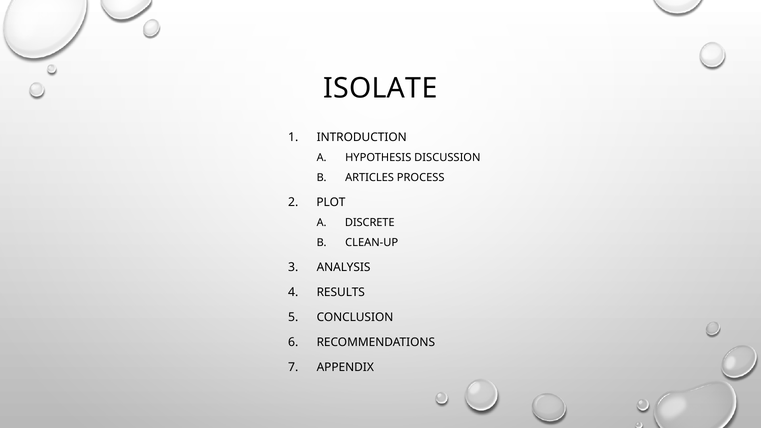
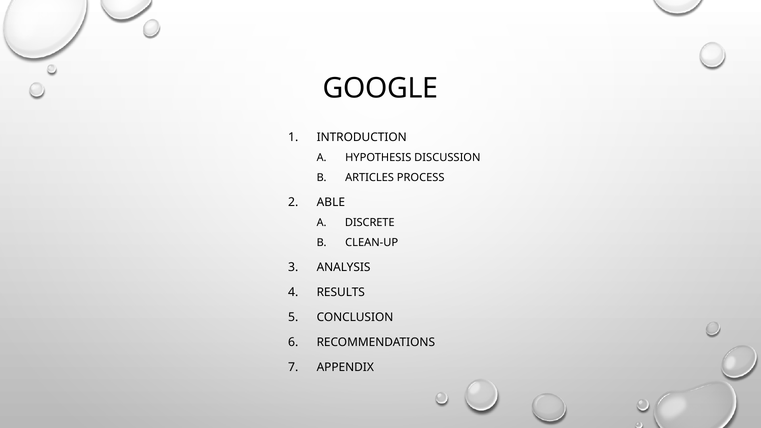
ISOLATE: ISOLATE -> GOOGLE
PLOT: PLOT -> ABLE
